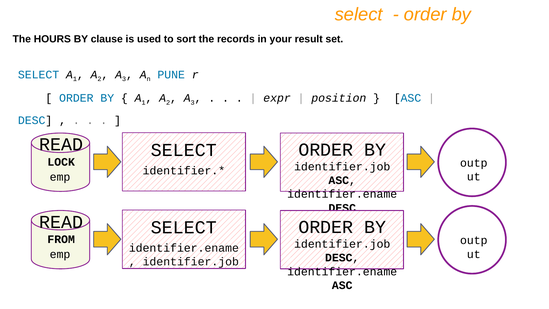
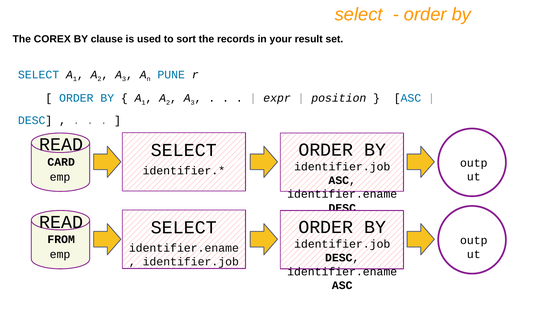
HOURS: HOURS -> COREX
LOCK: LOCK -> CARD
